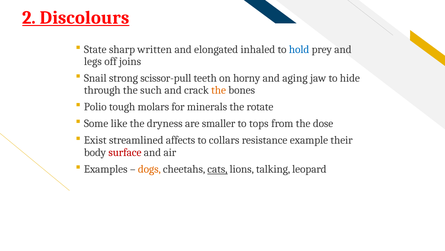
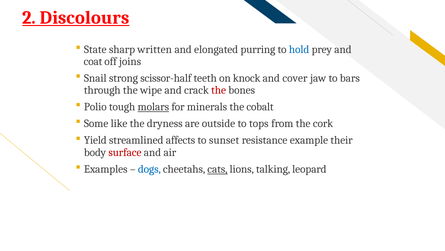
inhaled: inhaled -> purring
legs: legs -> coat
scissor-pull: scissor-pull -> scissor-half
horny: horny -> knock
aging: aging -> cover
hide: hide -> bars
such: such -> wipe
the at (219, 90) colour: orange -> red
molars underline: none -> present
rotate: rotate -> cobalt
smaller: smaller -> outside
dose: dose -> cork
Exist: Exist -> Yield
collars: collars -> sunset
dogs colour: orange -> blue
